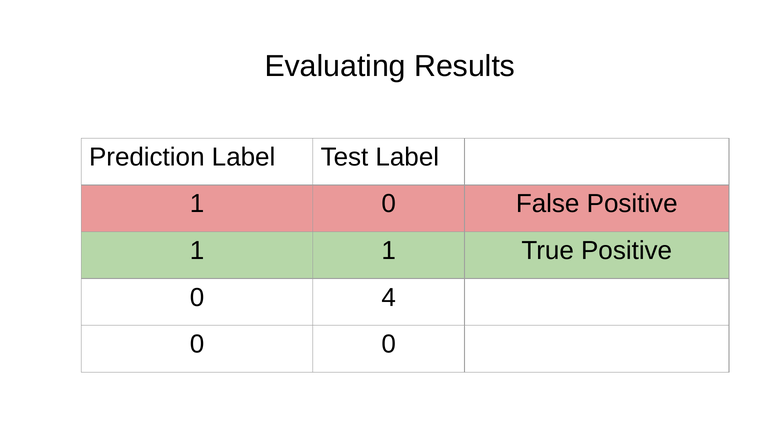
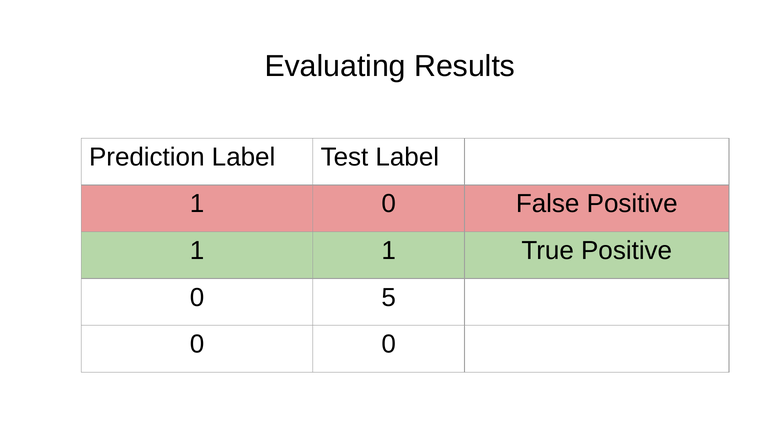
4: 4 -> 5
